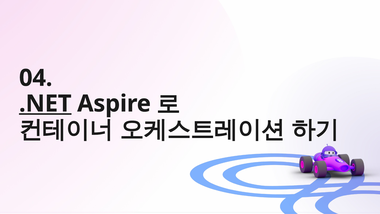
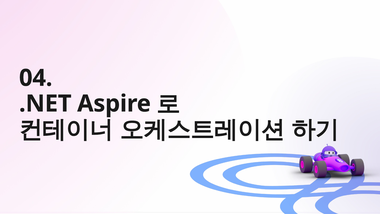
.NET underline: present -> none
